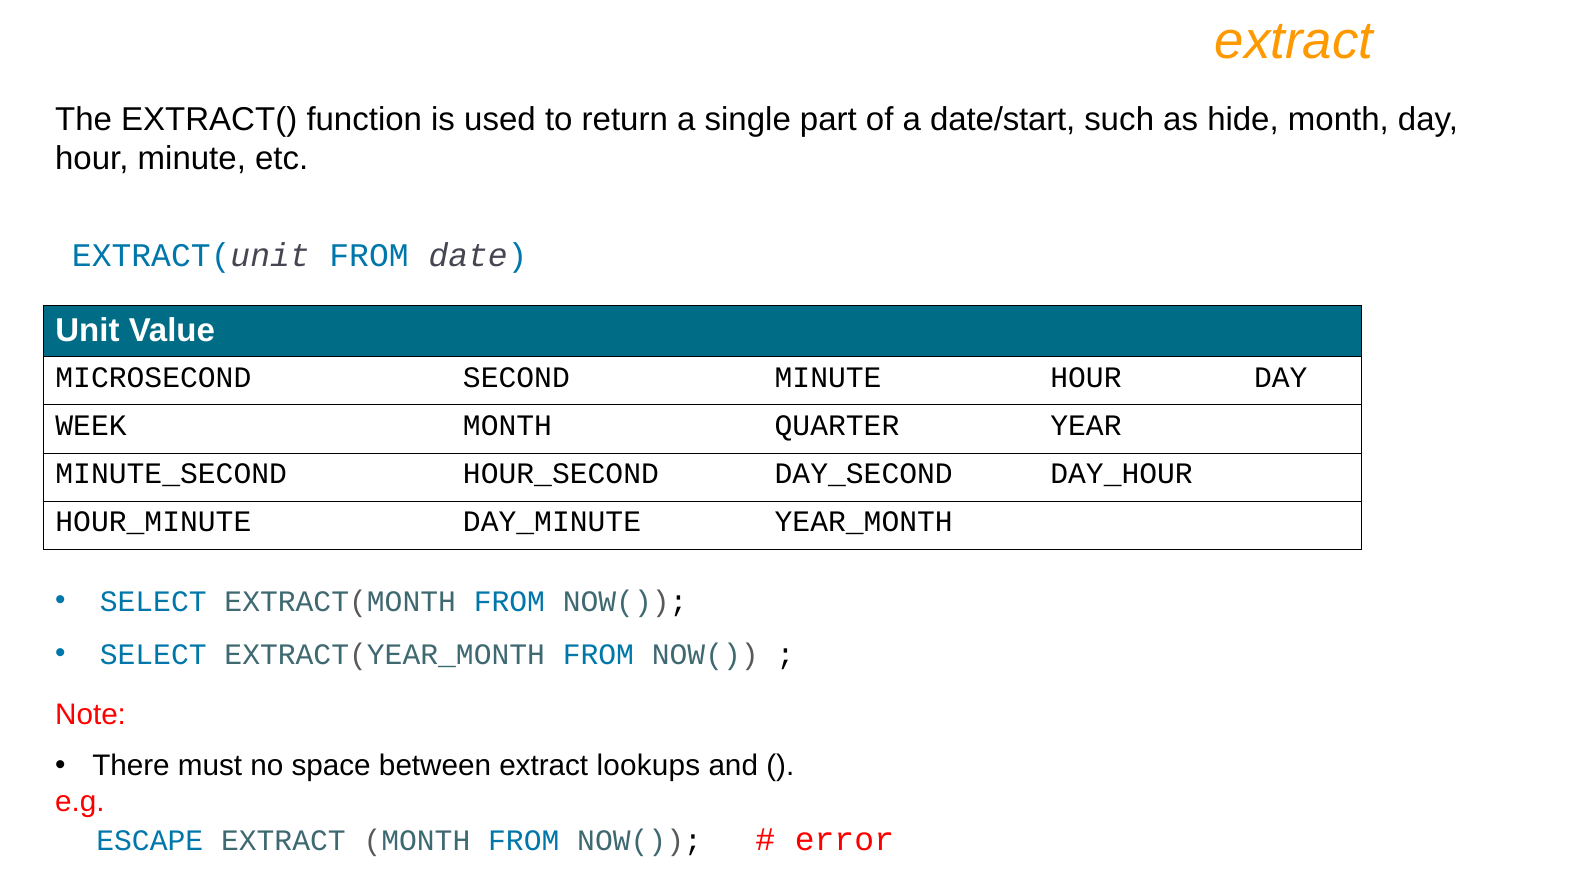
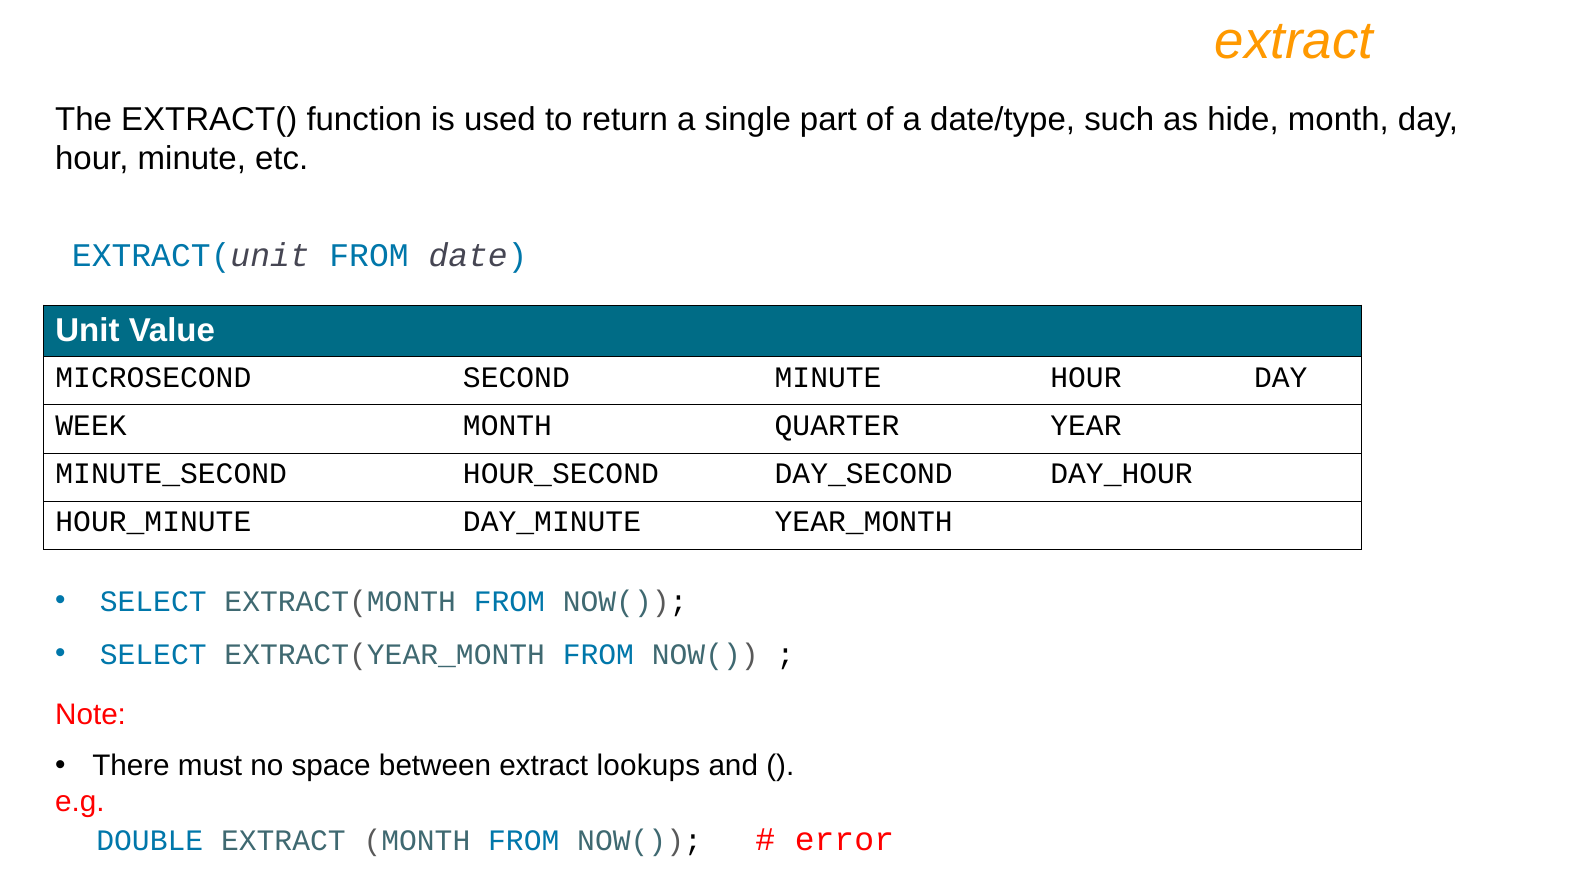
date/start: date/start -> date/type
ESCAPE: ESCAPE -> DOUBLE
